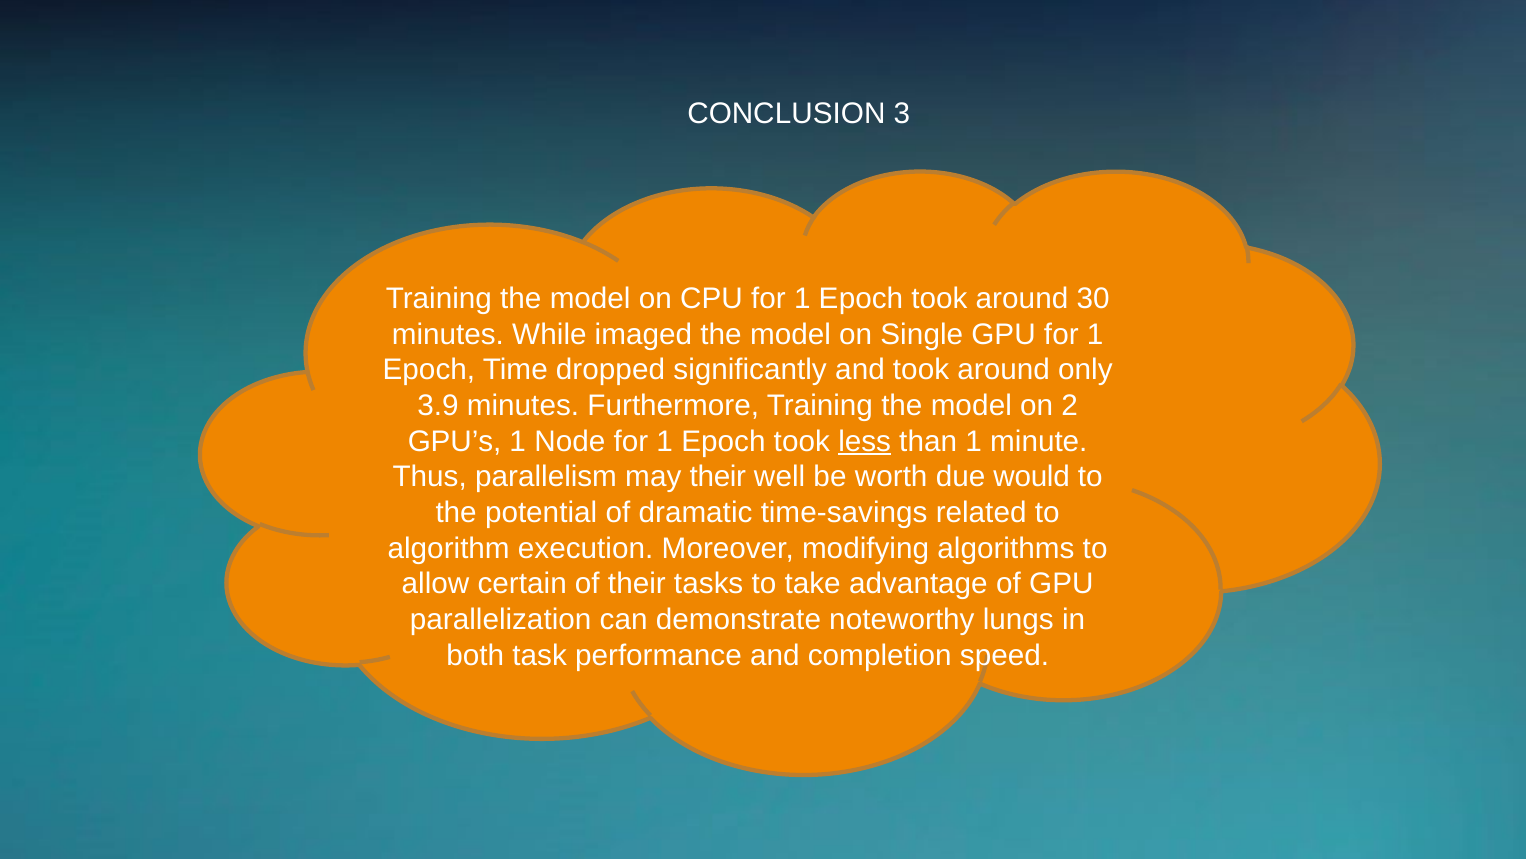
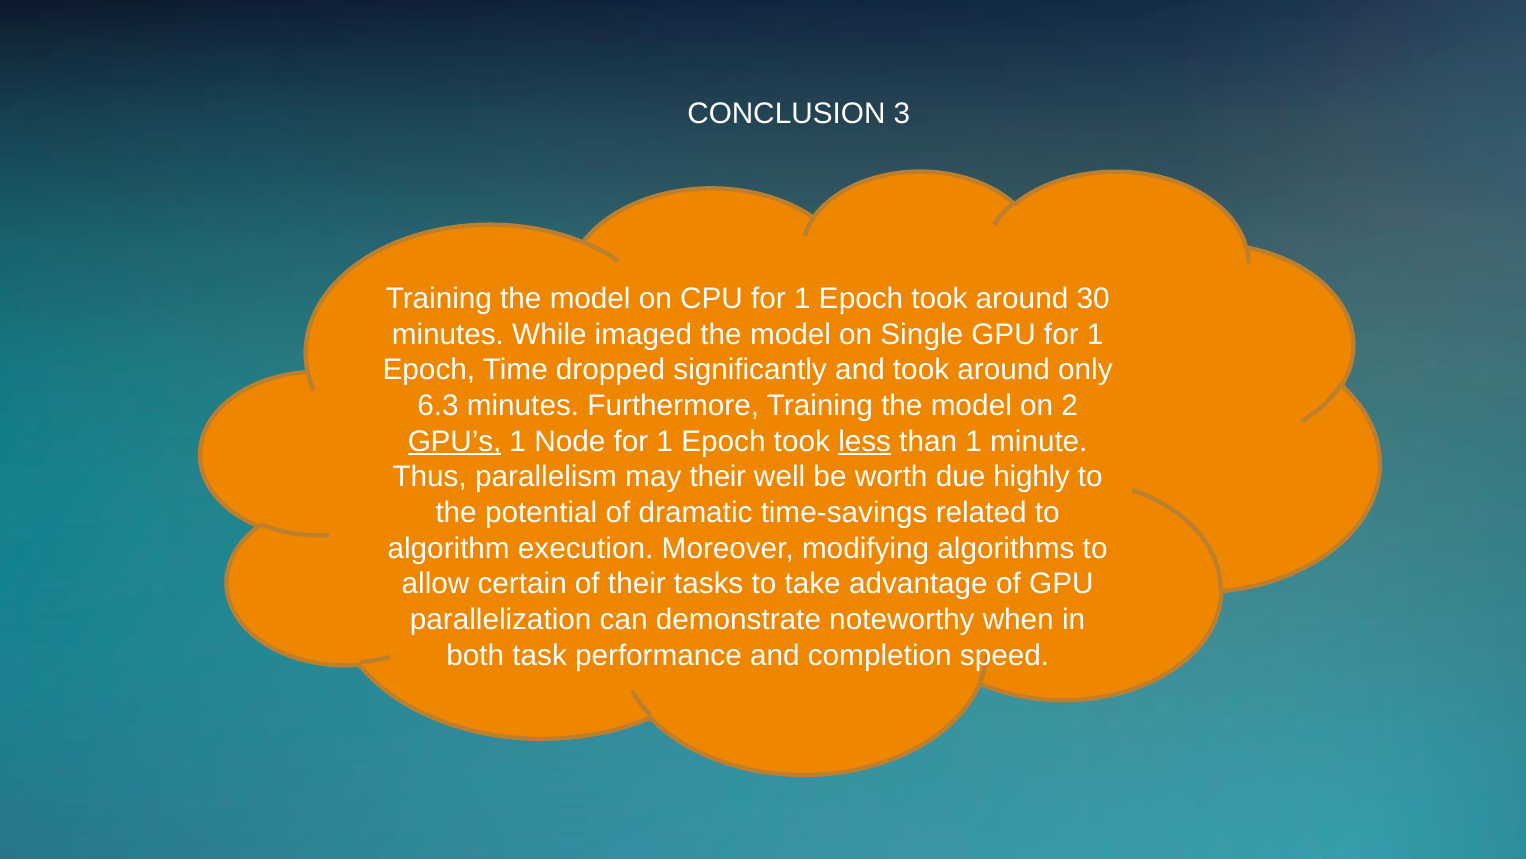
3.9: 3.9 -> 6.3
GPU’s underline: none -> present
would: would -> highly
lungs: lungs -> when
